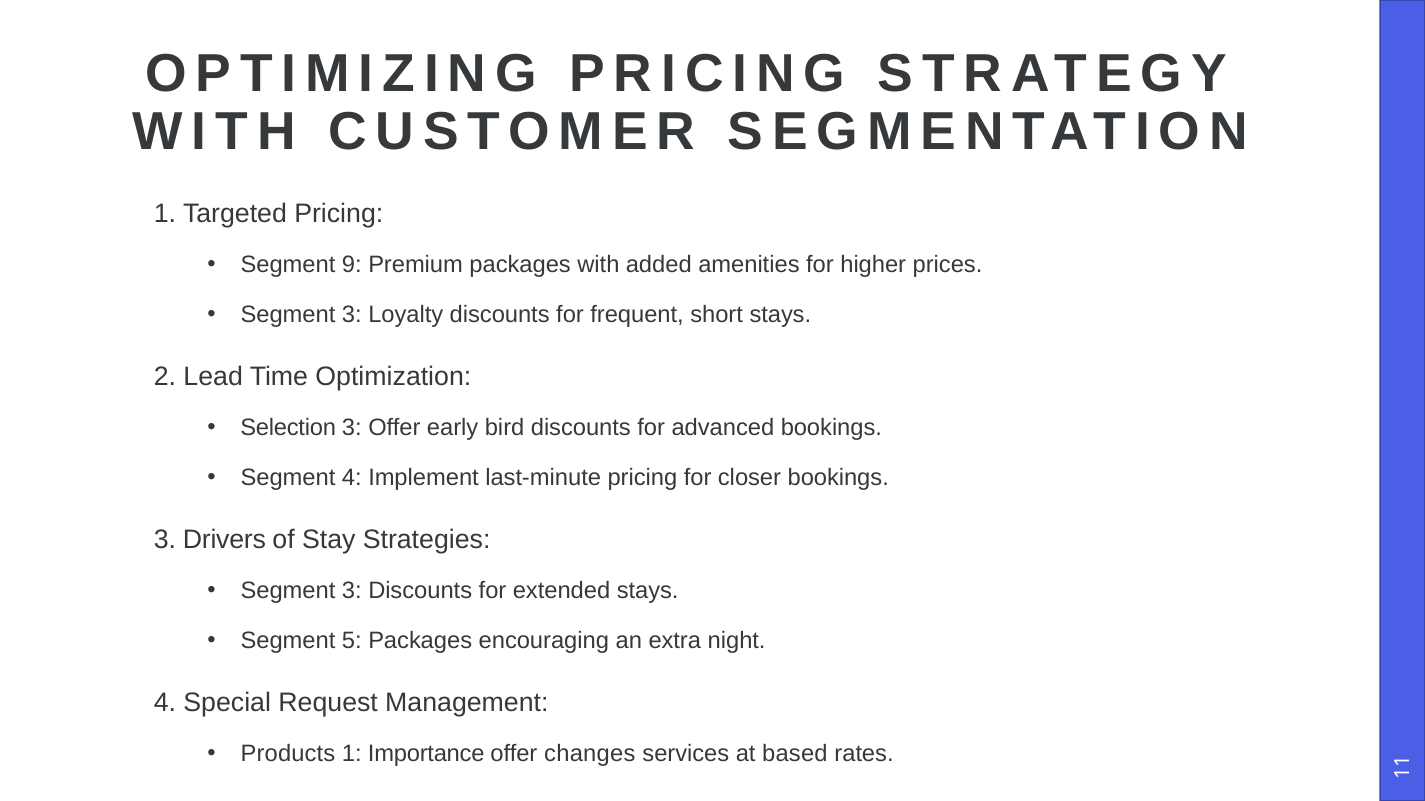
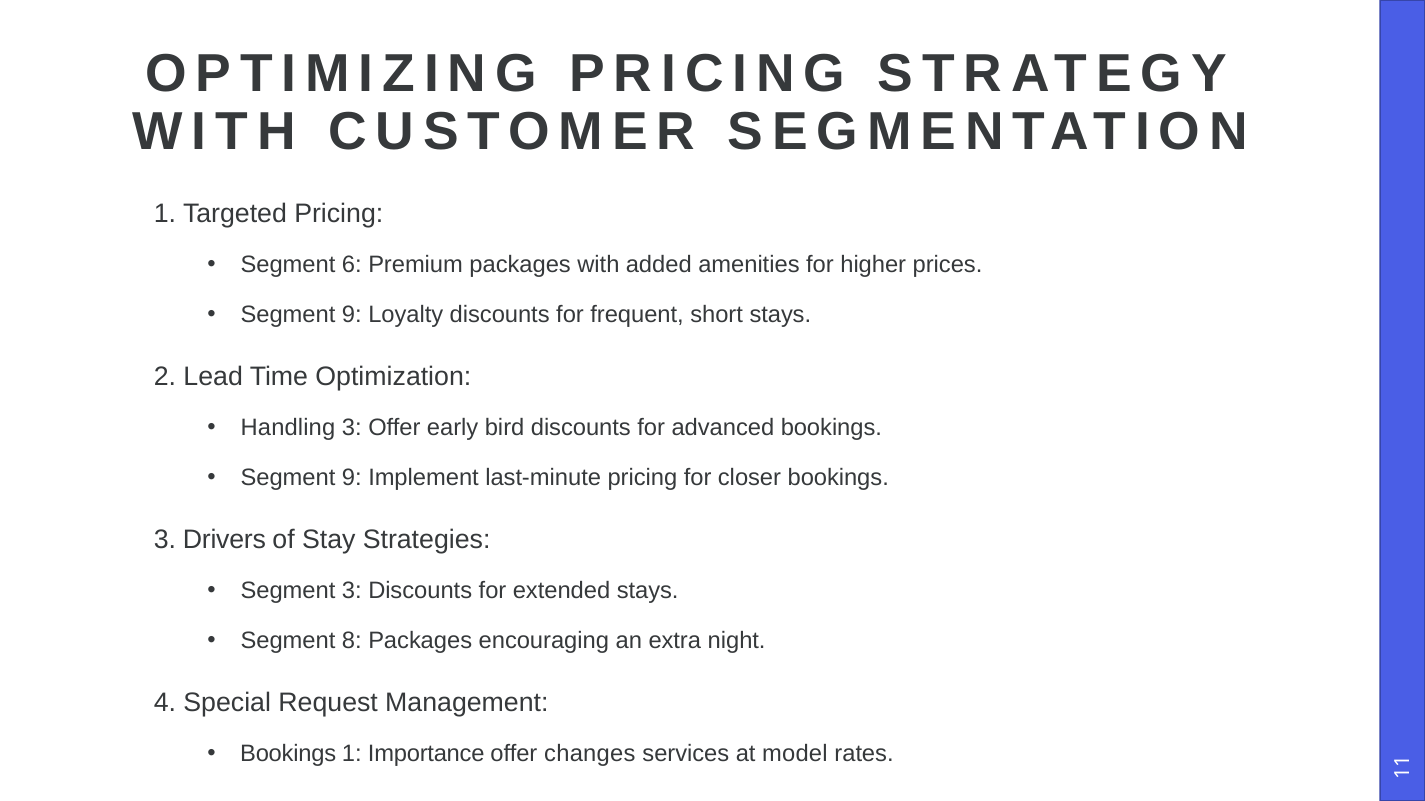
9: 9 -> 6
3 at (352, 315): 3 -> 9
Selection: Selection -> Handling
4 at (352, 478): 4 -> 9
5: 5 -> 8
Products at (288, 755): Products -> Bookings
based: based -> model
